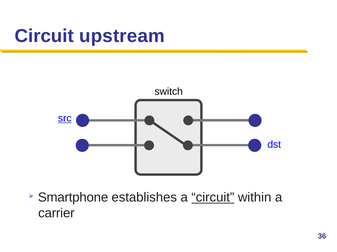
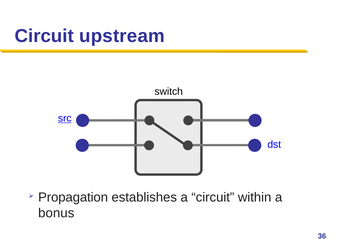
Smartphone: Smartphone -> Propagation
circuit at (213, 198) underline: present -> none
carrier: carrier -> bonus
